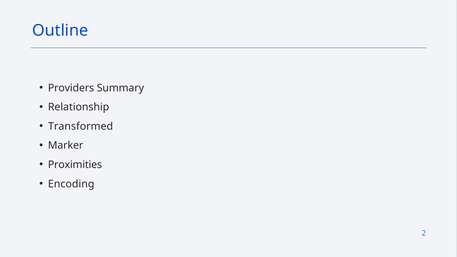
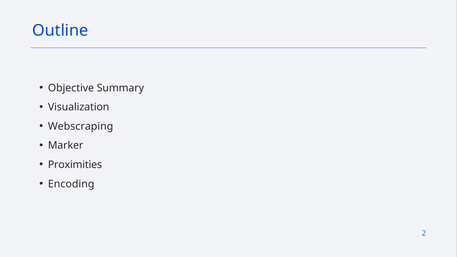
Providers: Providers -> Objective
Relationship: Relationship -> Visualization
Transformed: Transformed -> Webscraping
